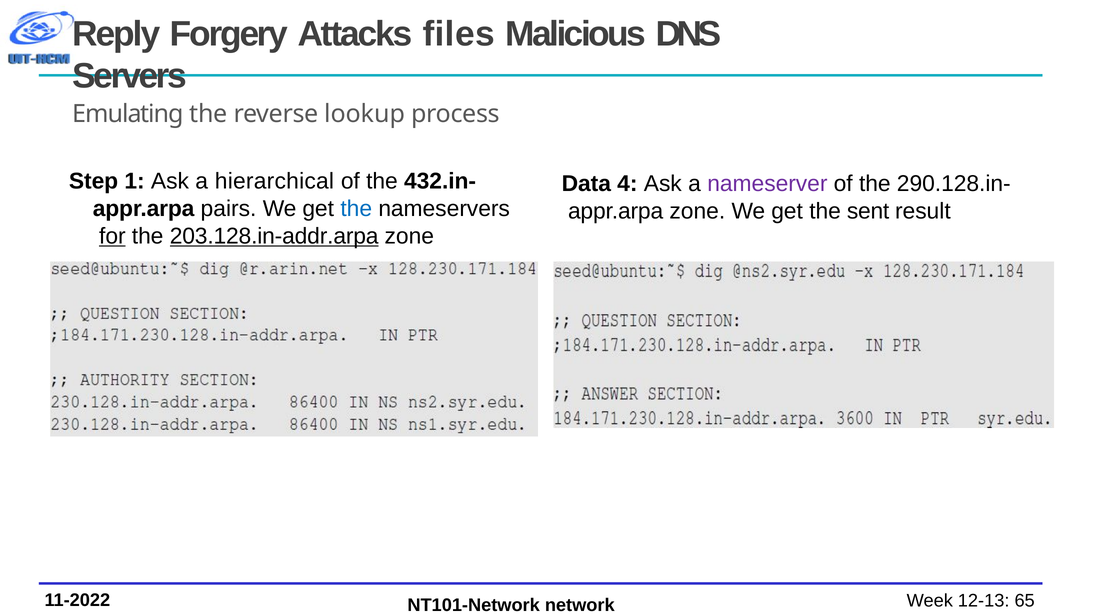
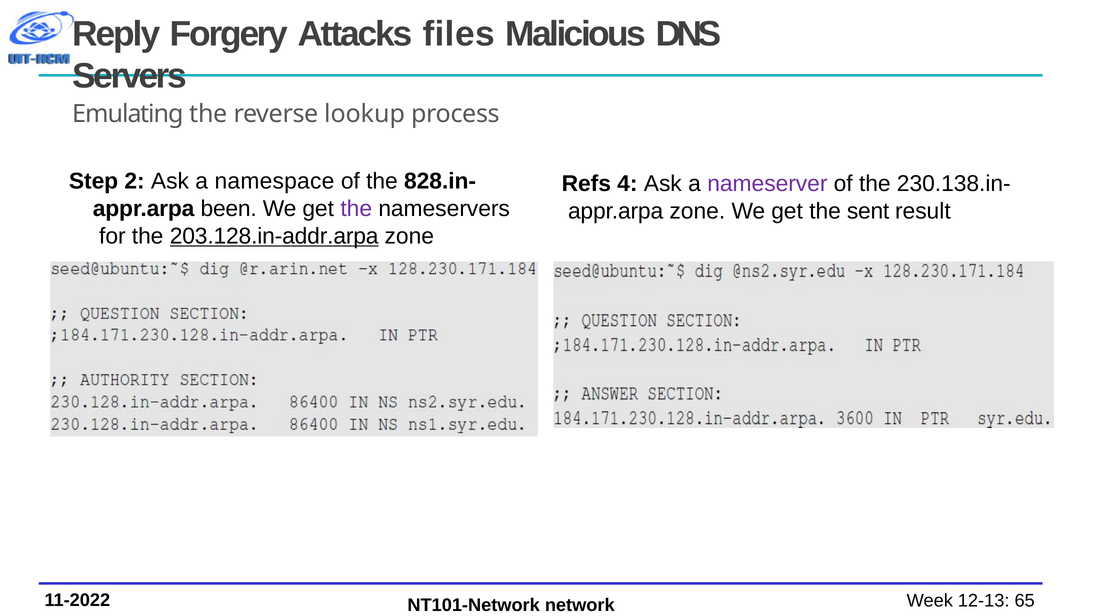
1: 1 -> 2
hierarchical: hierarchical -> namespace
432.in-: 432.in- -> 828.in-
Data: Data -> Refs
290.128.in-: 290.128.in- -> 230.138.in-
pairs: pairs -> been
the at (356, 209) colour: blue -> purple
for underline: present -> none
